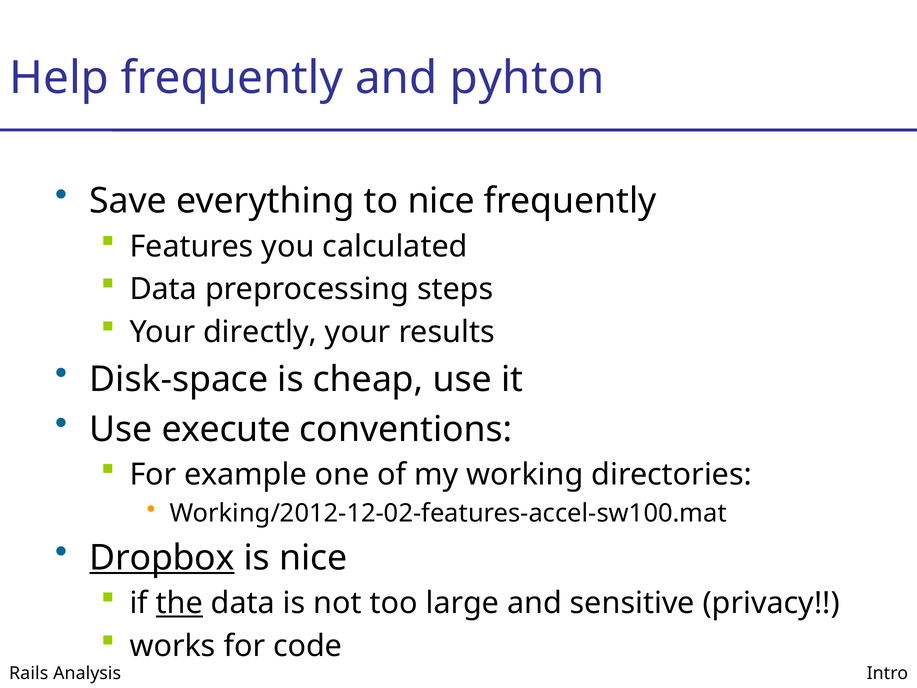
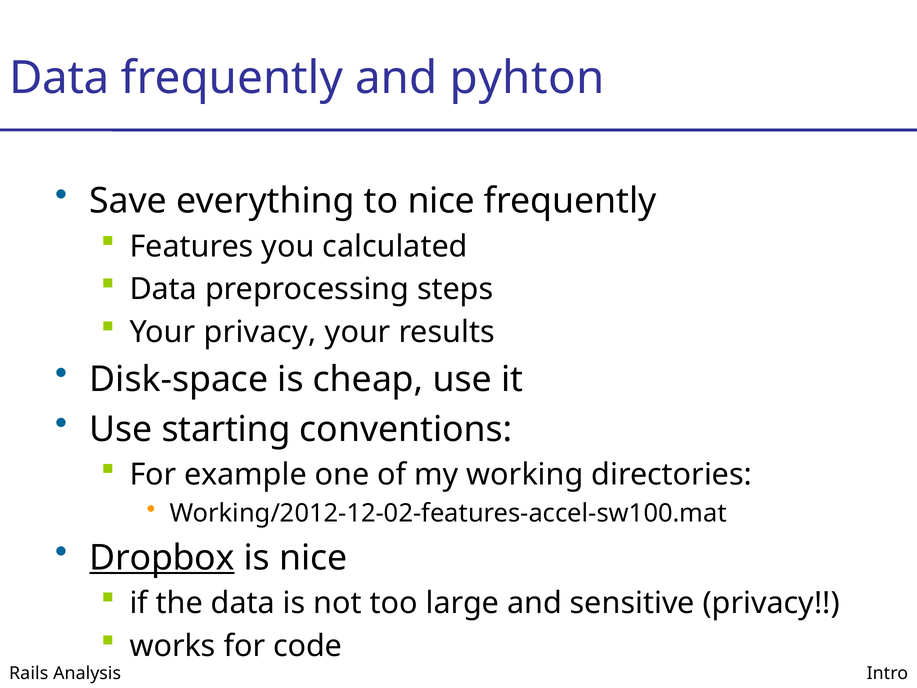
Help at (59, 78): Help -> Data
Your directly: directly -> privacy
execute: execute -> starting
the underline: present -> none
